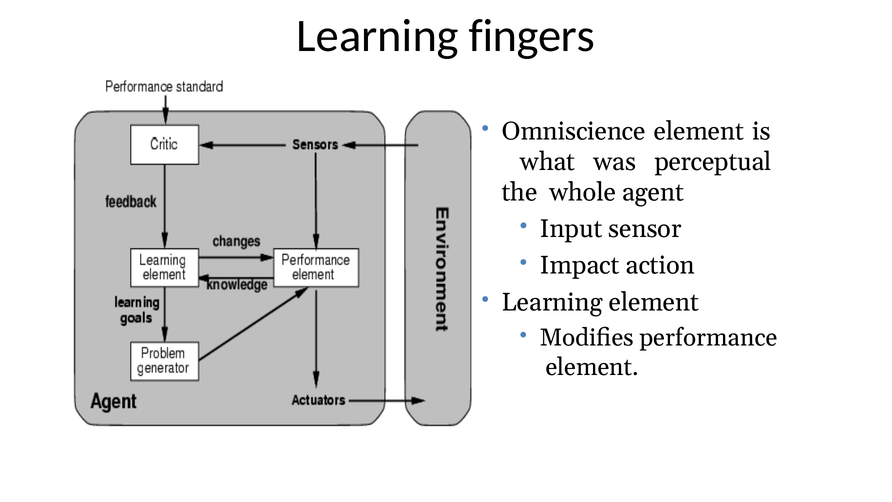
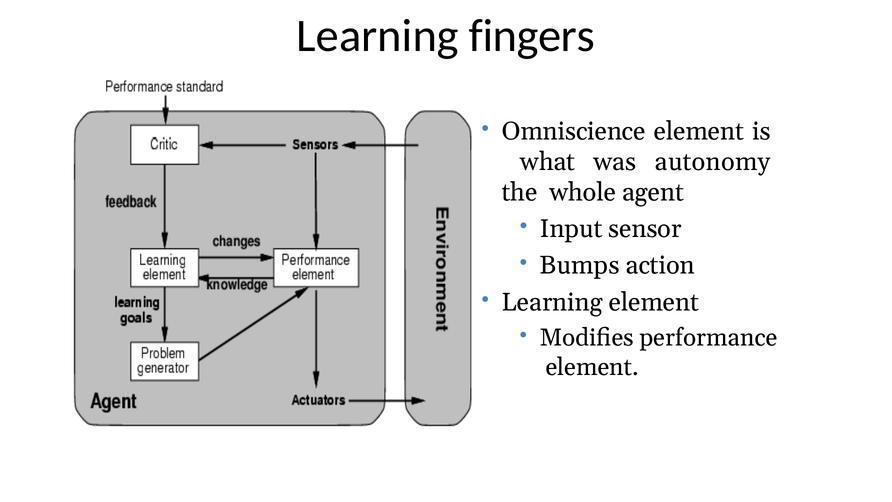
perceptual: perceptual -> autonomy
Impact: Impact -> Bumps
